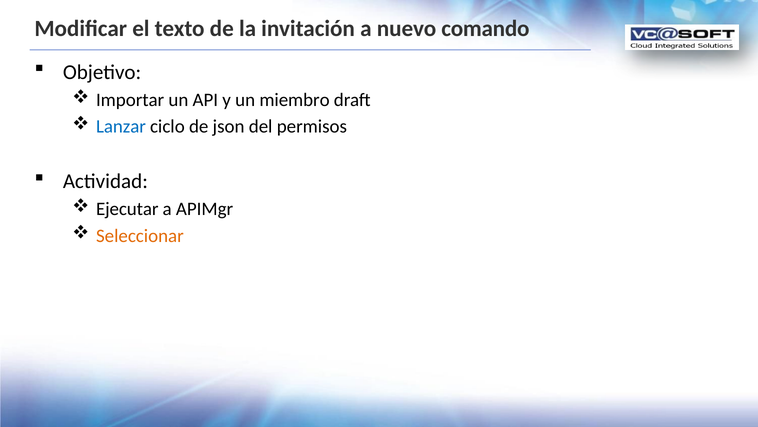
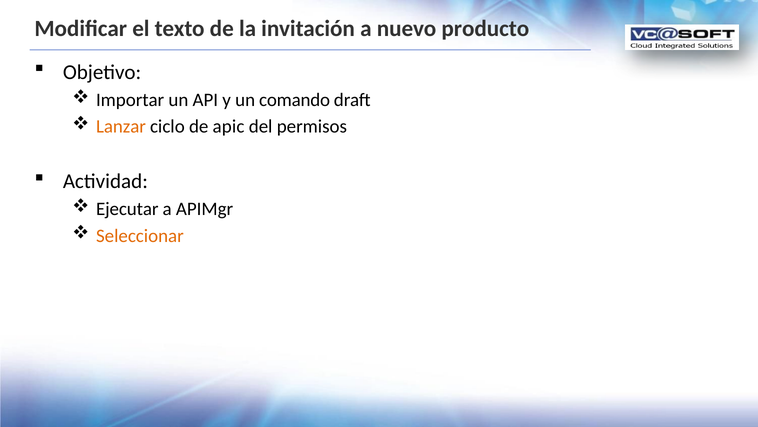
comando: comando -> producto
miembro: miembro -> comando
Lanzar colour: blue -> orange
json: json -> apic
